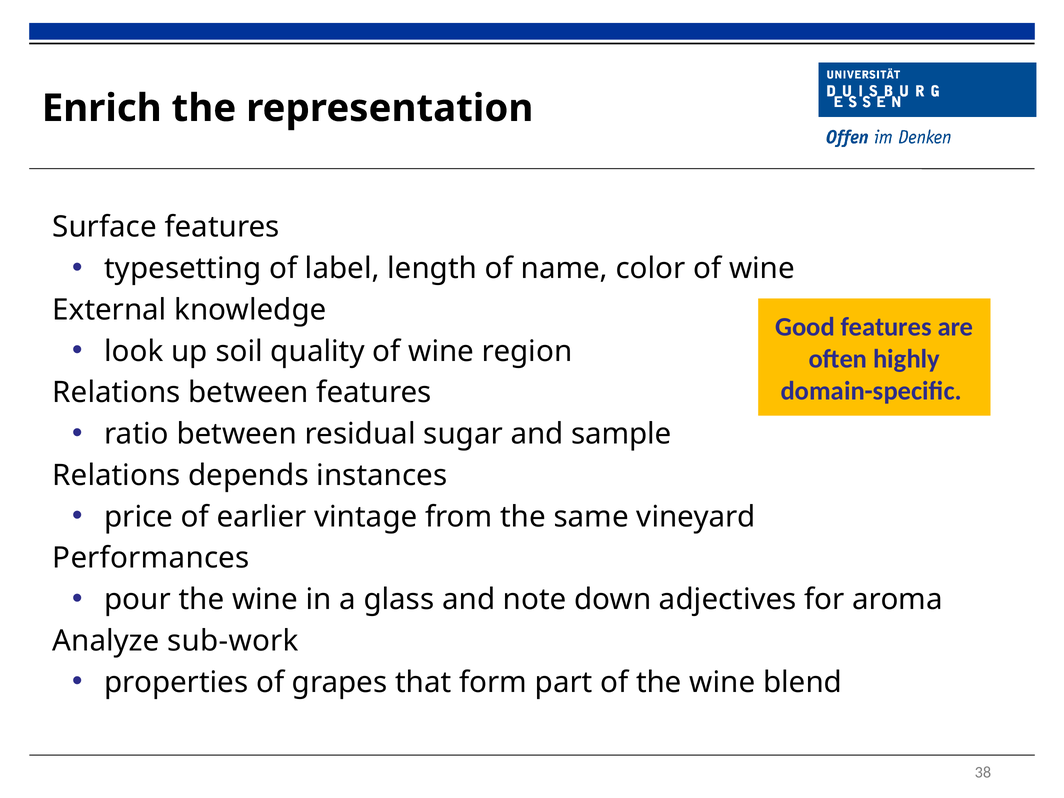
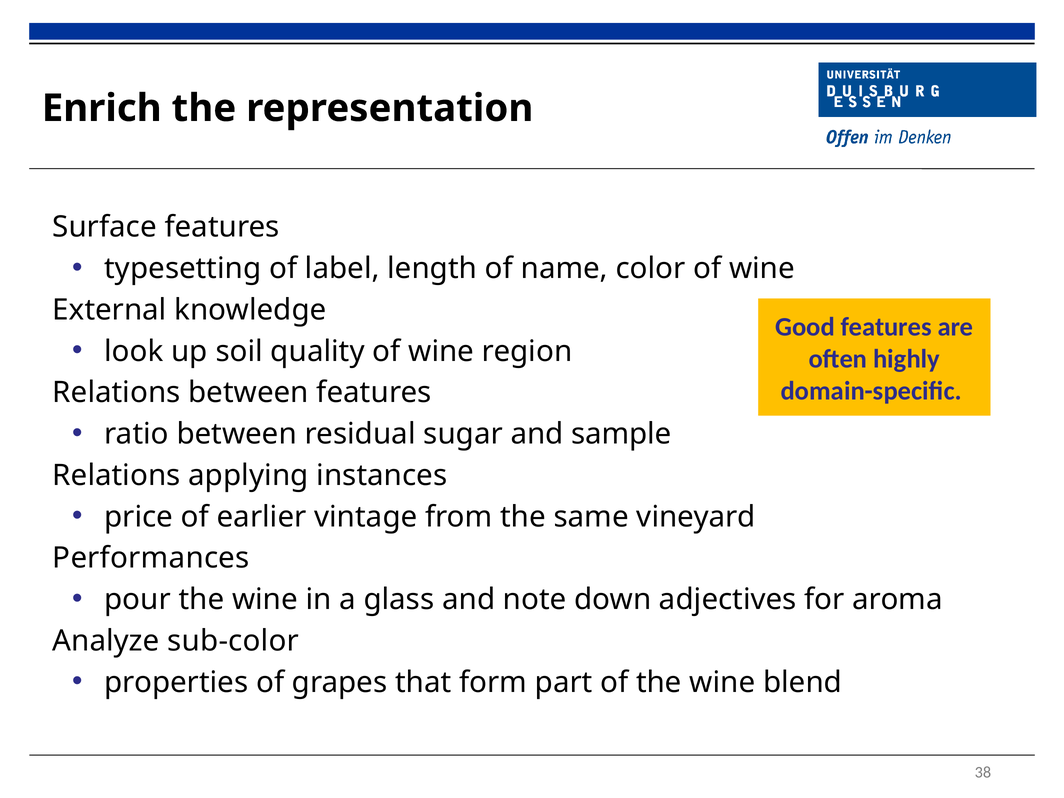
depends: depends -> applying
sub-work: sub-work -> sub-color
